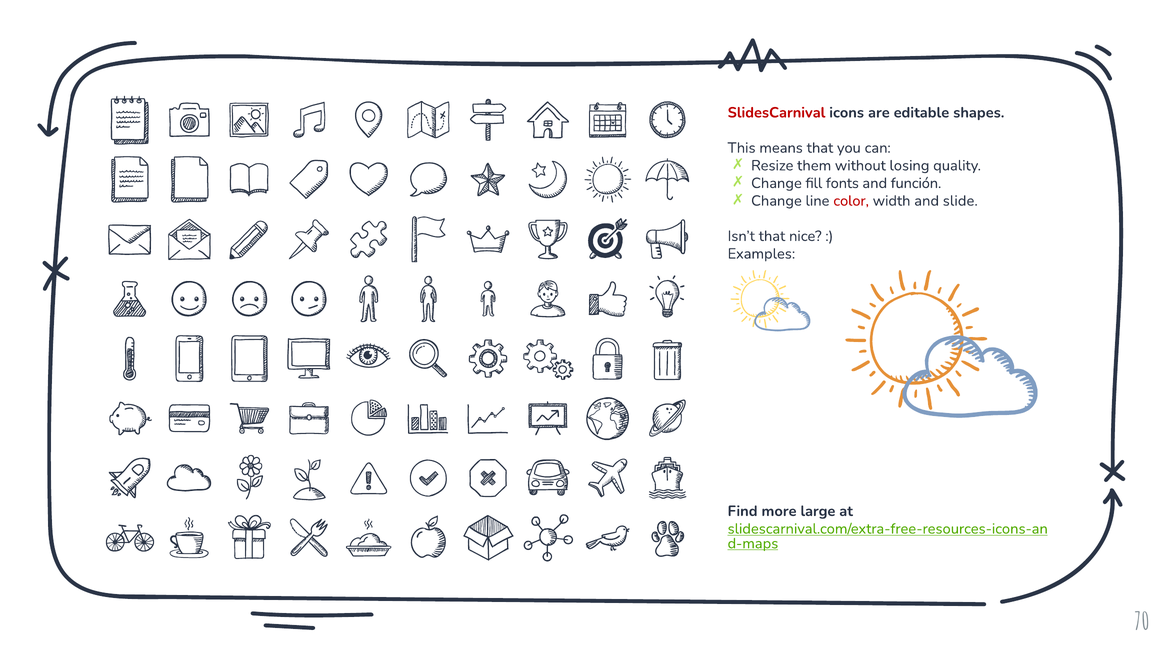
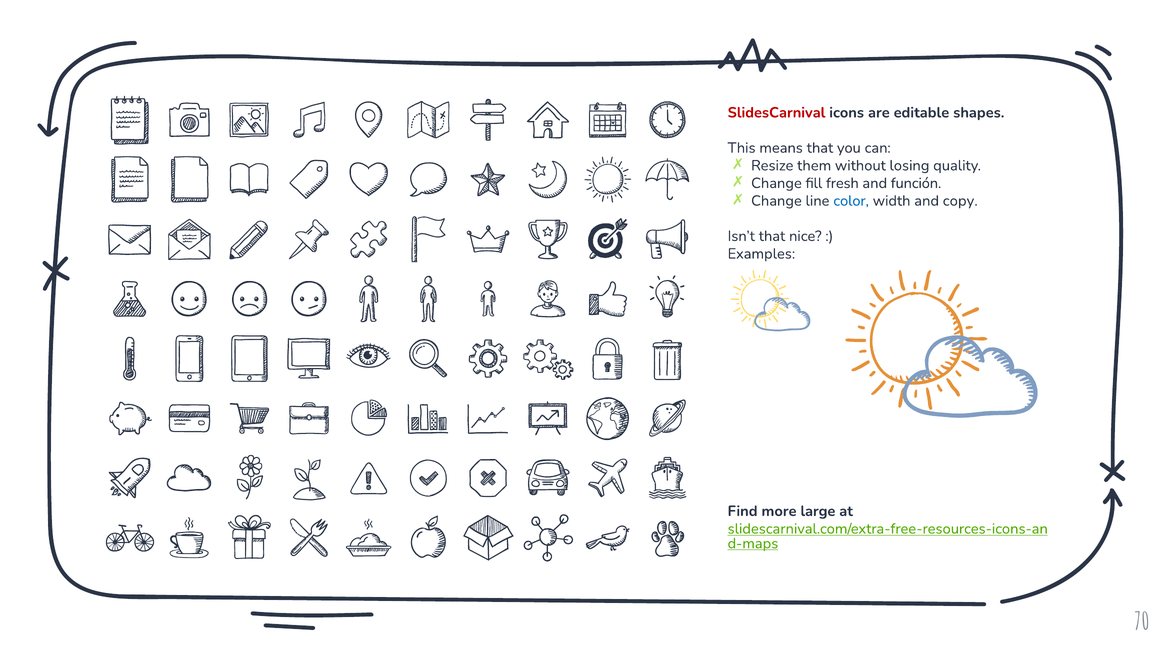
fonts: fonts -> fresh
color colour: red -> blue
slide: slide -> copy
